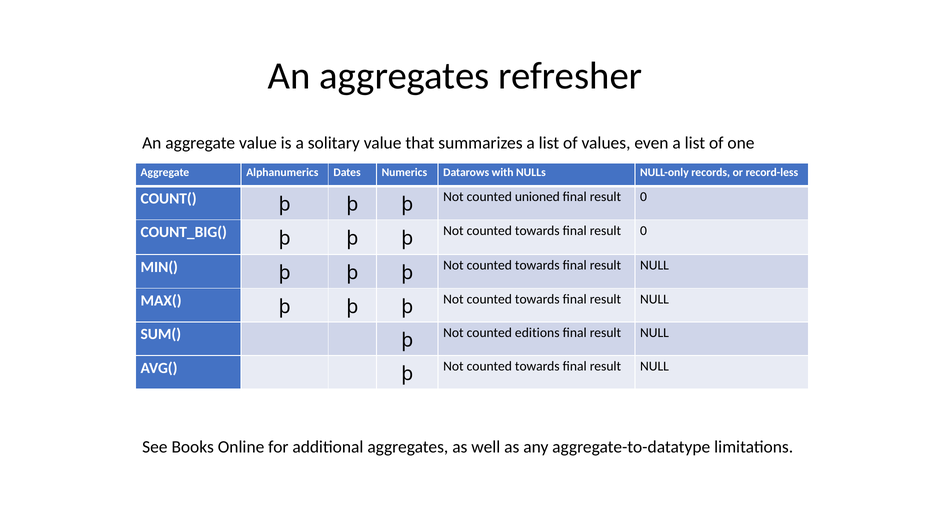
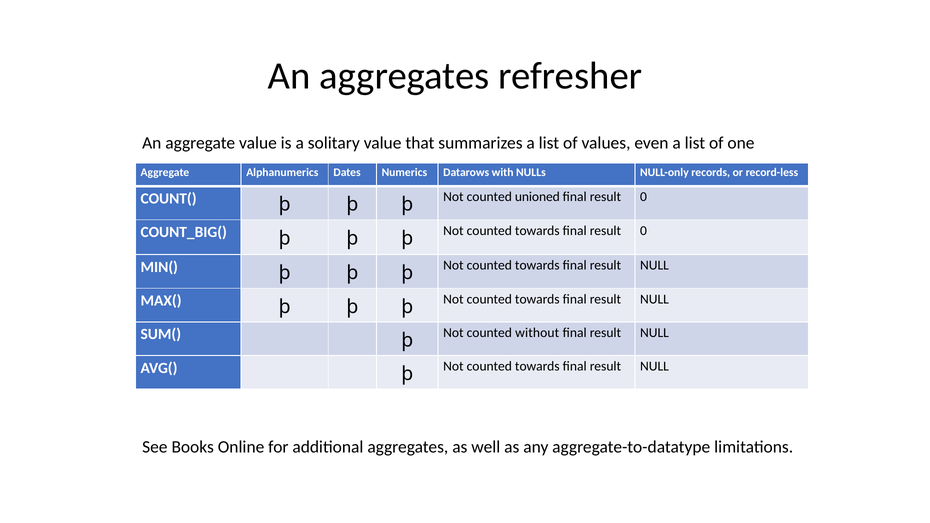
editions: editions -> without
